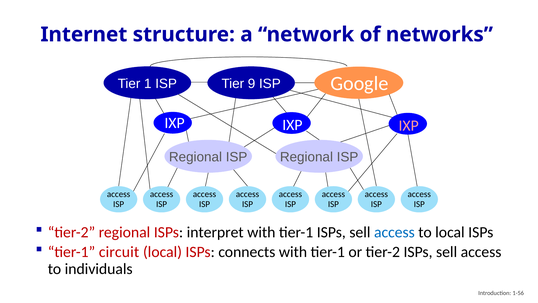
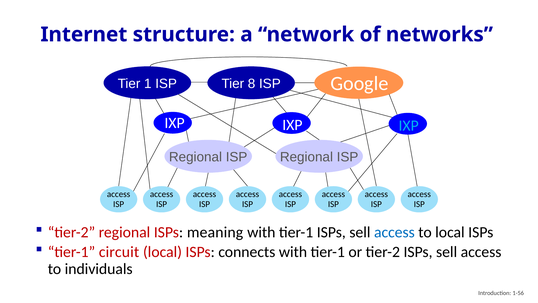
9: 9 -> 8
IXP at (409, 126) colour: pink -> light blue
interpret: interpret -> meaning
